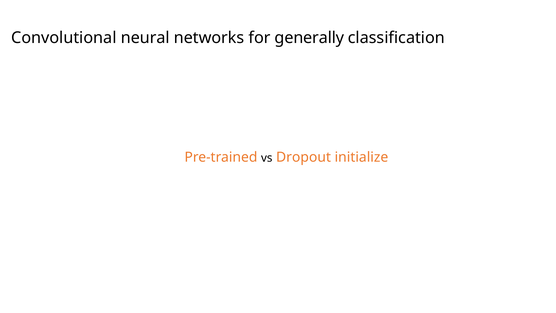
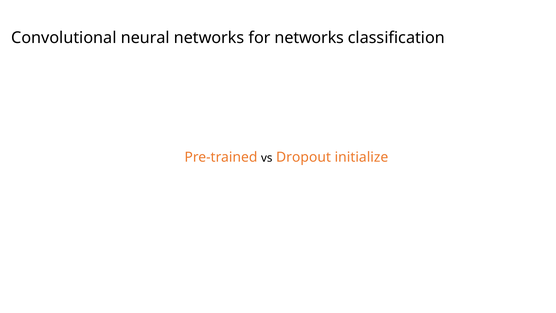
for generally: generally -> networks
